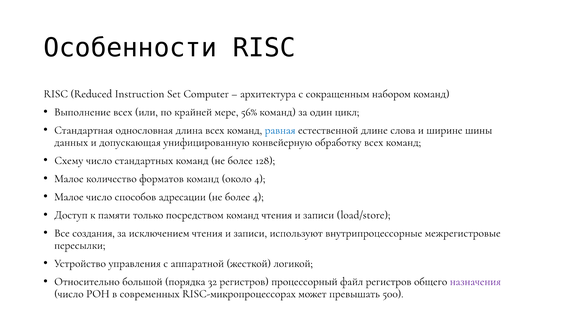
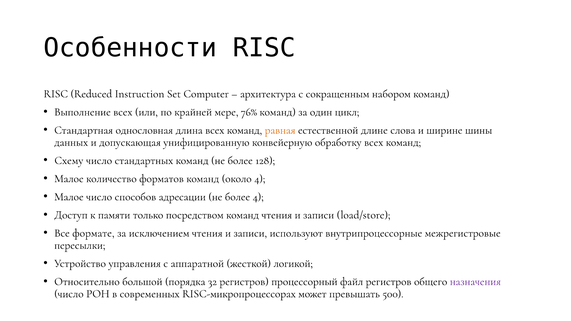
56%: 56% -> 76%
равная colour: blue -> orange
создания: создания -> формате
